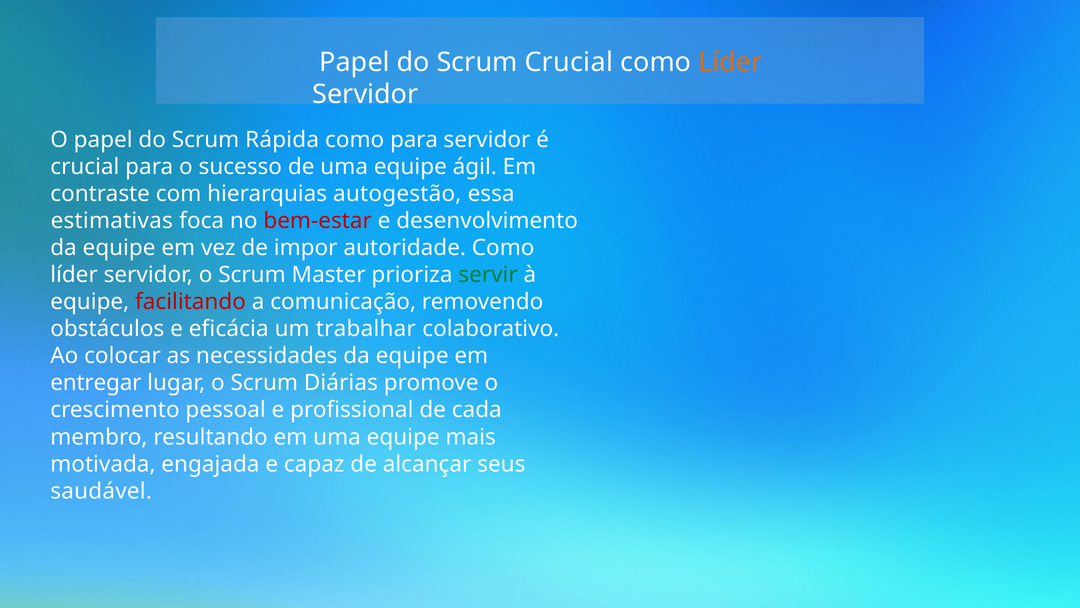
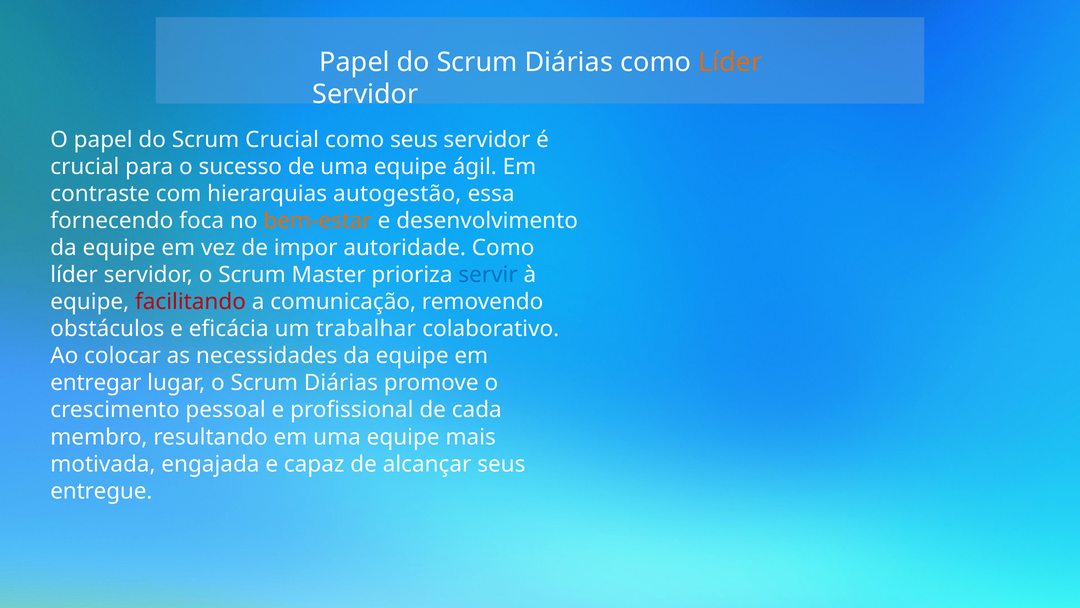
do Scrum Crucial: Crucial -> Diárias
Scrum Rápida: Rápida -> Crucial
como para: para -> seus
estimativas: estimativas -> fornecendo
bem-estar colour: red -> orange
servir colour: green -> blue
saudável: saudável -> entregue
